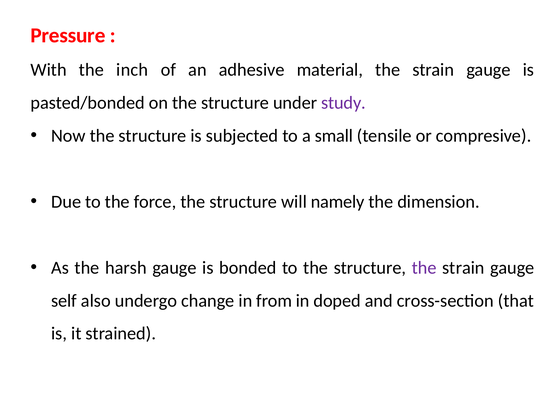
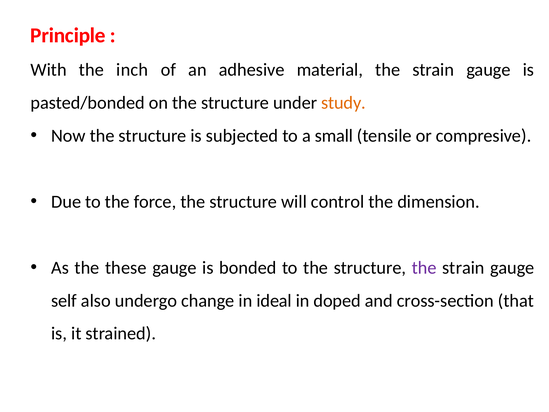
Pressure: Pressure -> Principle
study colour: purple -> orange
namely: namely -> control
harsh: harsh -> these
from: from -> ideal
